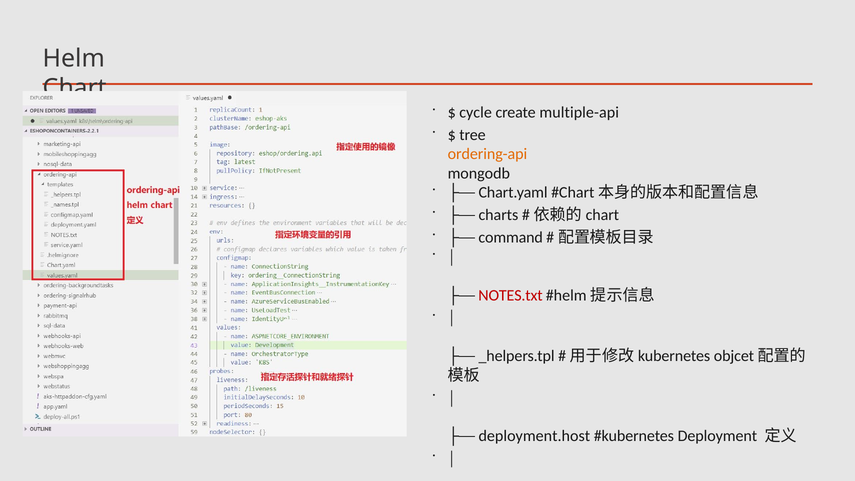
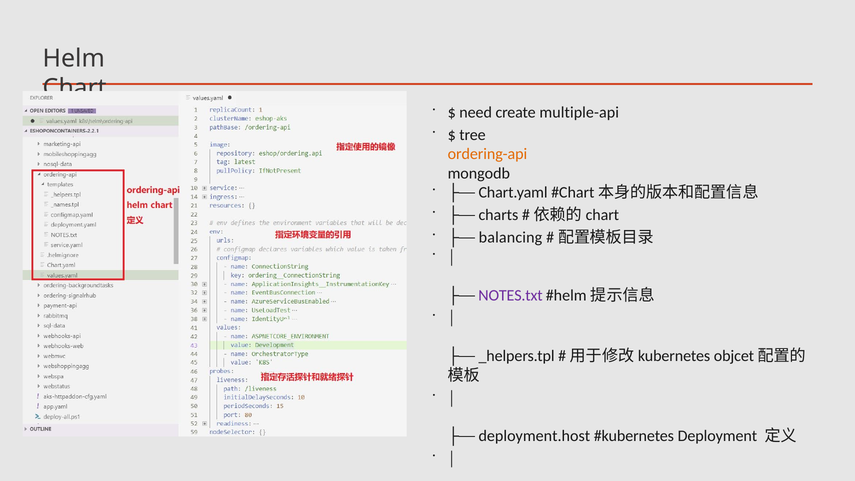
cycle: cycle -> need
command: command -> balancing
NOTES.txt colour: red -> purple
